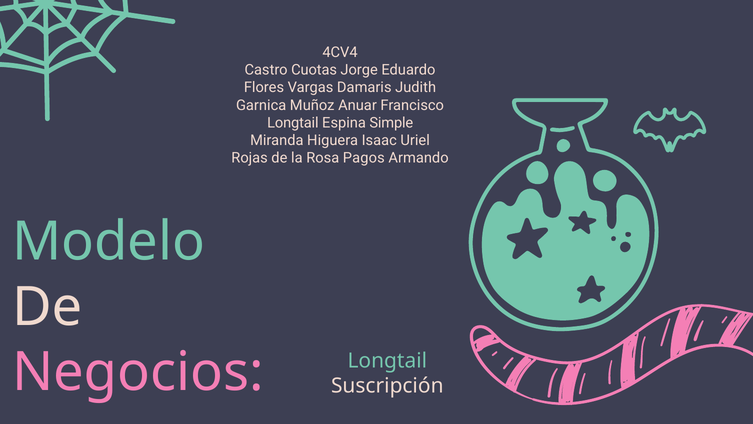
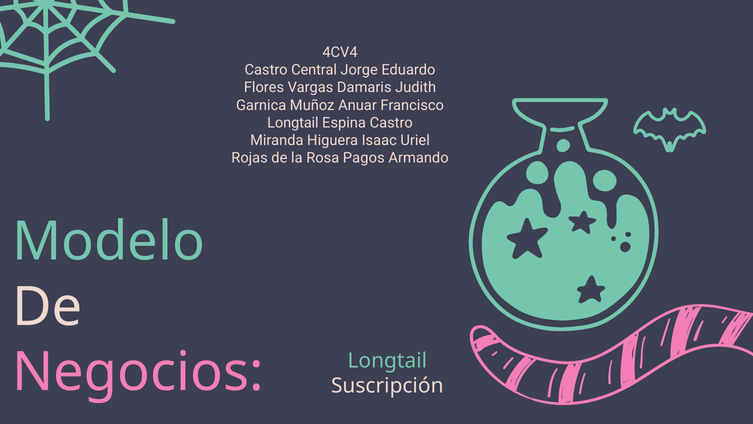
Cuotas: Cuotas -> Central
Espina Simple: Simple -> Castro
